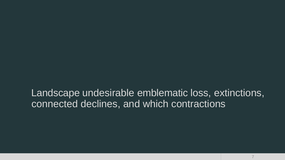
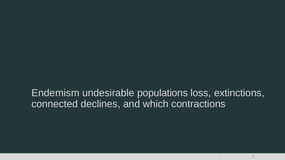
Landscape: Landscape -> Endemism
emblematic: emblematic -> populations
